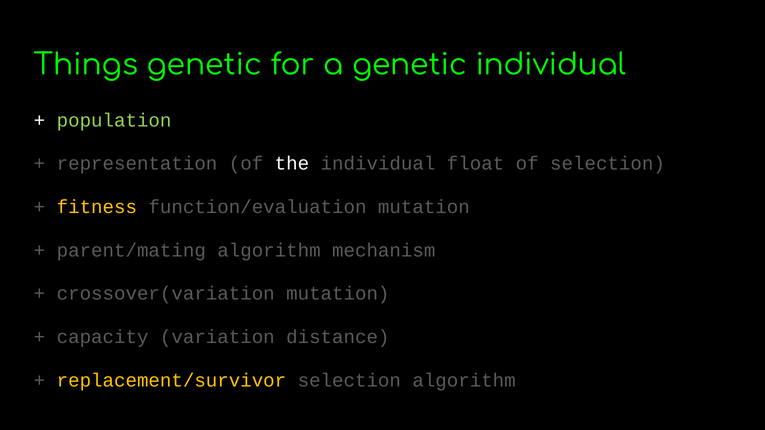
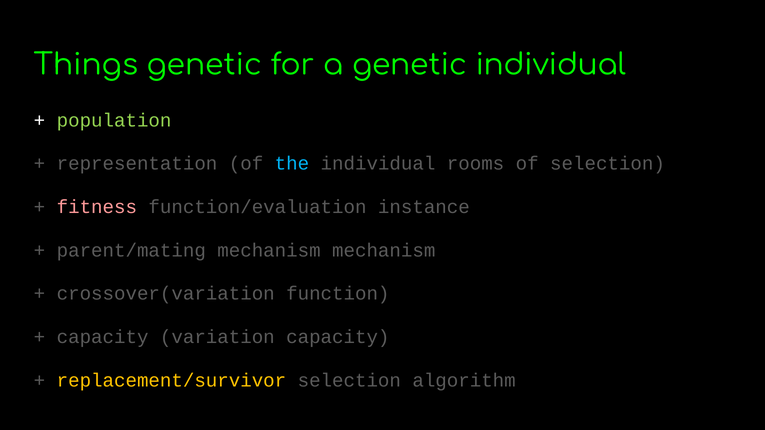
the colour: white -> light blue
float: float -> rooms
fitness colour: yellow -> pink
function/evaluation mutation: mutation -> instance
parent/mating algorithm: algorithm -> mechanism
crossover(variation mutation: mutation -> function
variation distance: distance -> capacity
